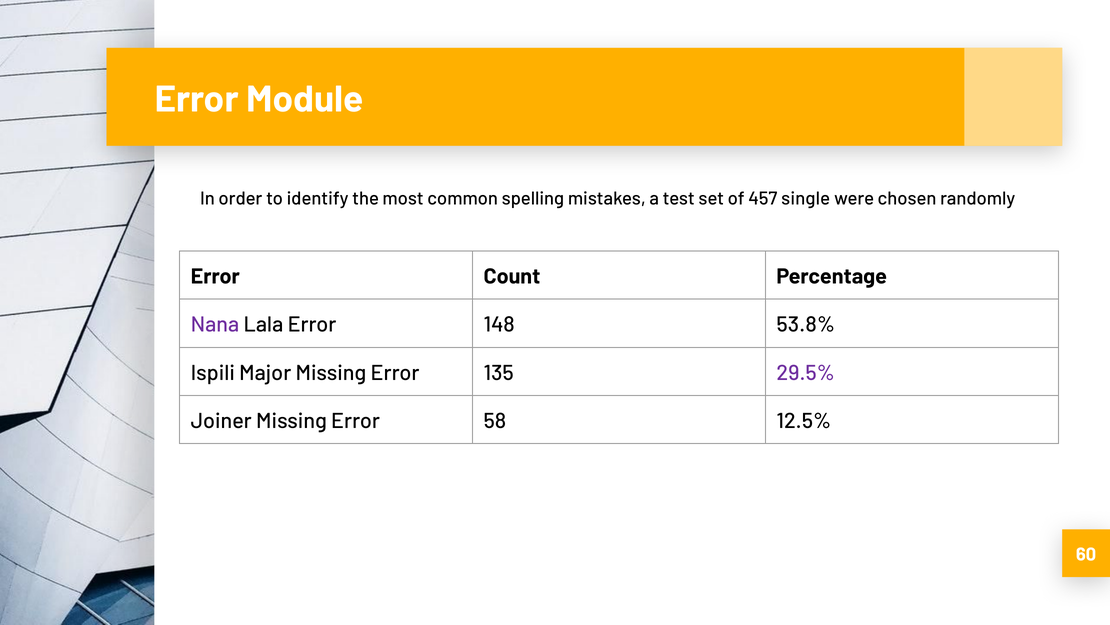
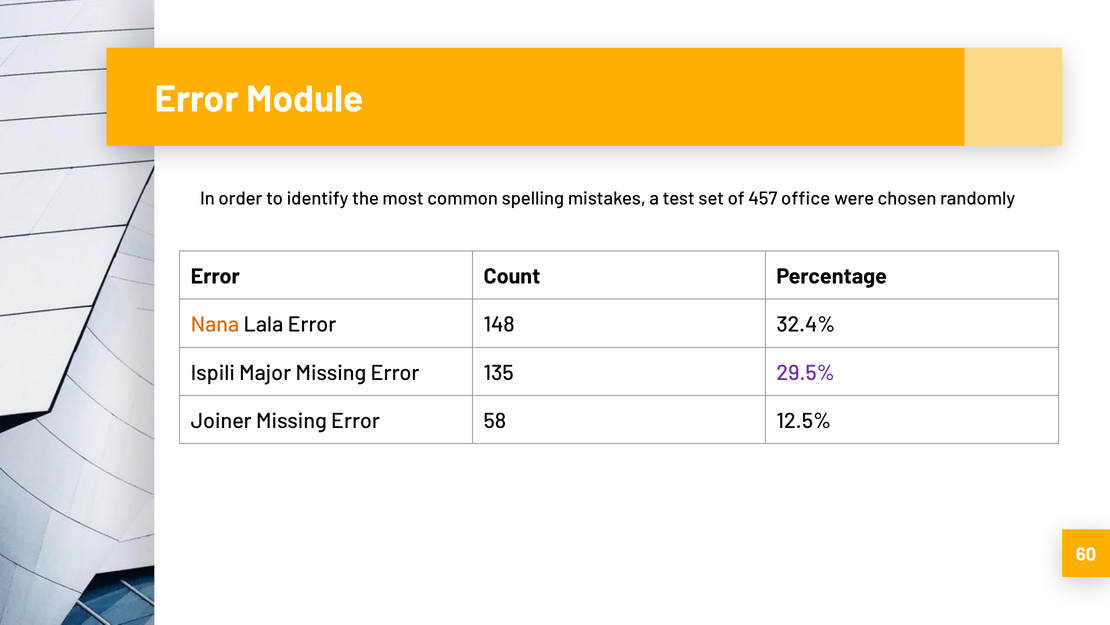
single: single -> office
Nana colour: purple -> orange
53.8%: 53.8% -> 32.4%
